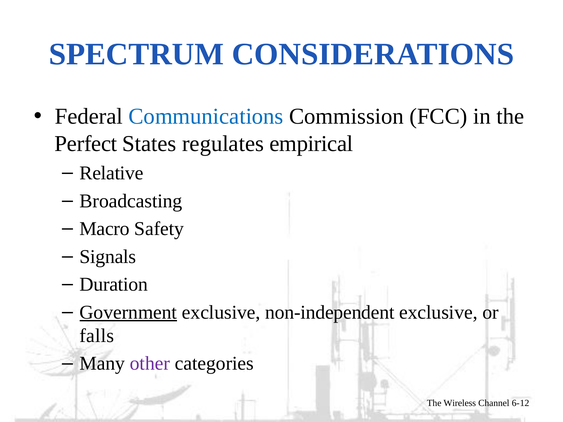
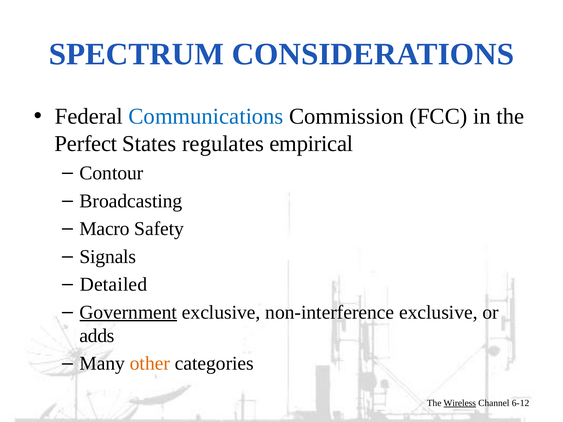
Relative: Relative -> Contour
Duration: Duration -> Detailed
non-independent: non-independent -> non-interference
falls: falls -> adds
other colour: purple -> orange
Wireless underline: none -> present
